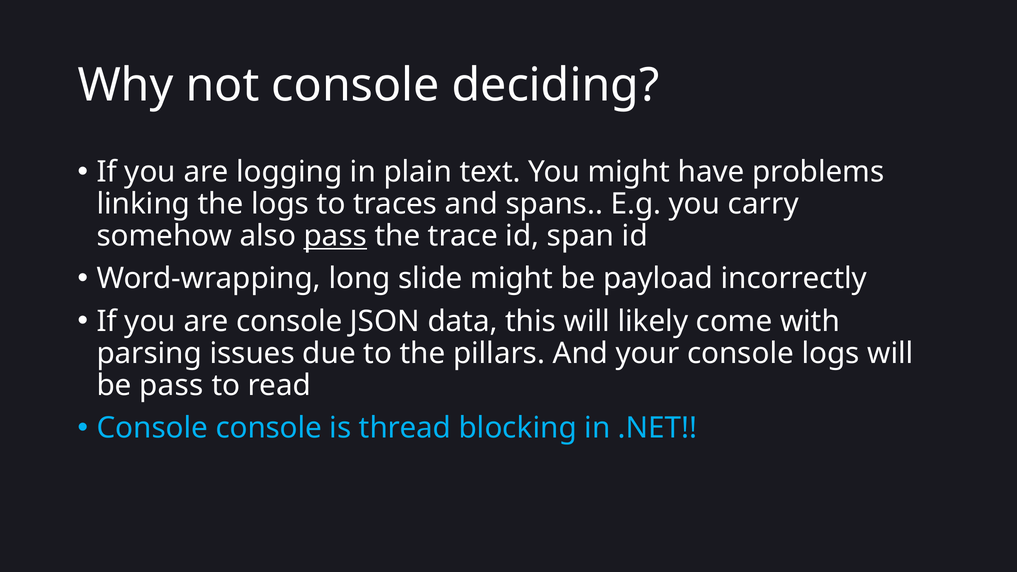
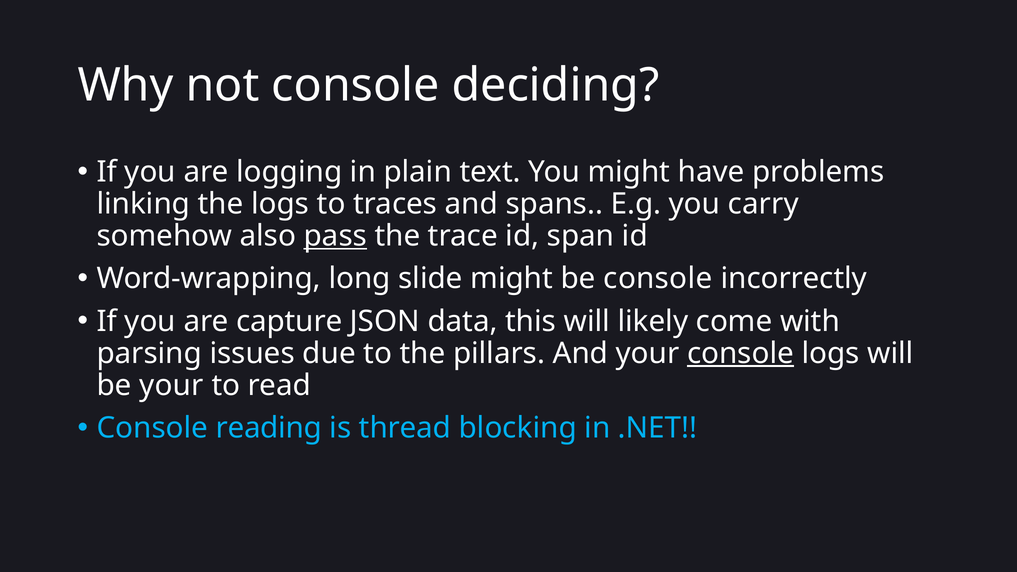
be payload: payload -> console
are console: console -> capture
console at (740, 353) underline: none -> present
be pass: pass -> your
Console console: console -> reading
